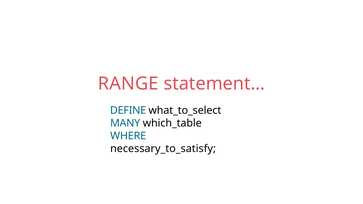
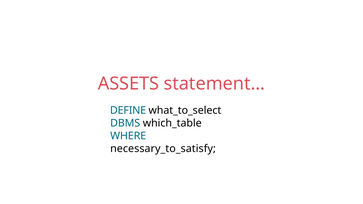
RANGE: RANGE -> ASSETS
MANY: MANY -> DBMS
